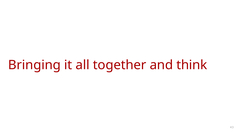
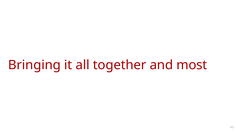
think: think -> most
